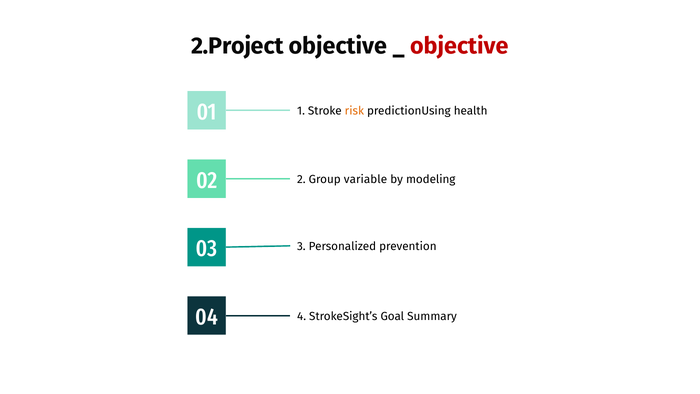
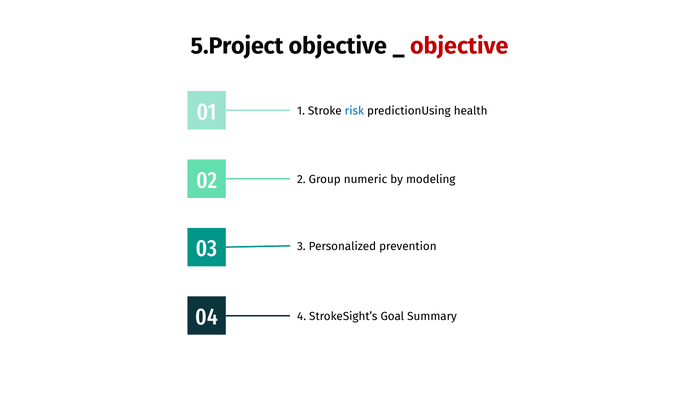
2.Project: 2.Project -> 5.Project
risk colour: orange -> blue
variable: variable -> numeric
